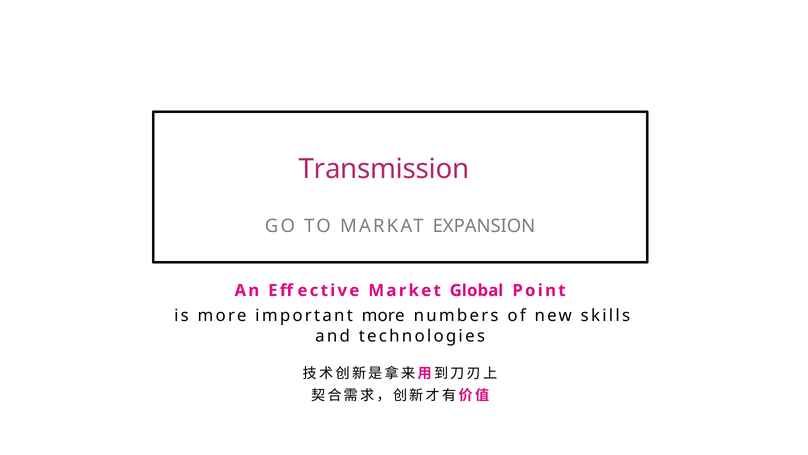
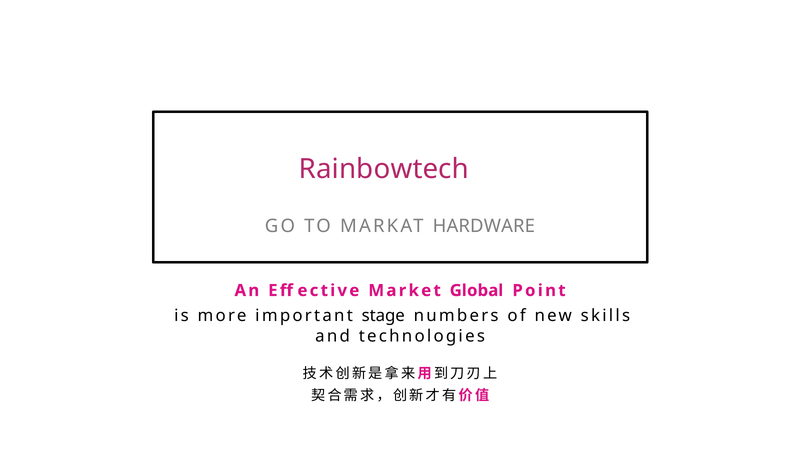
Transmission: Transmission -> Rainbowtech
EXPANSION: EXPANSION -> HARDWARE
important more: more -> stage
